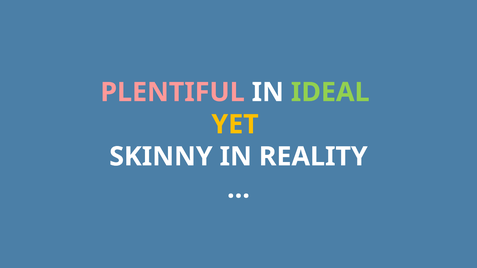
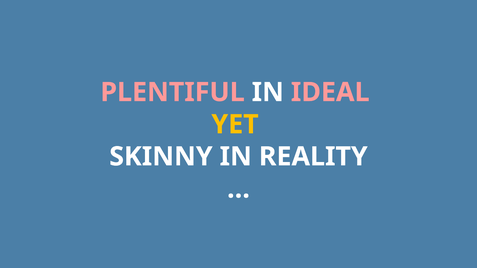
IDEAL colour: light green -> pink
